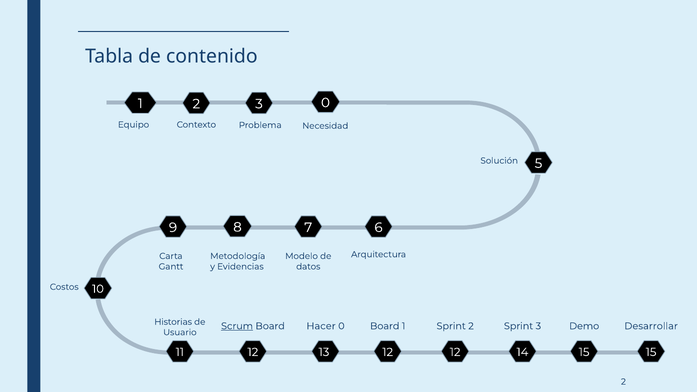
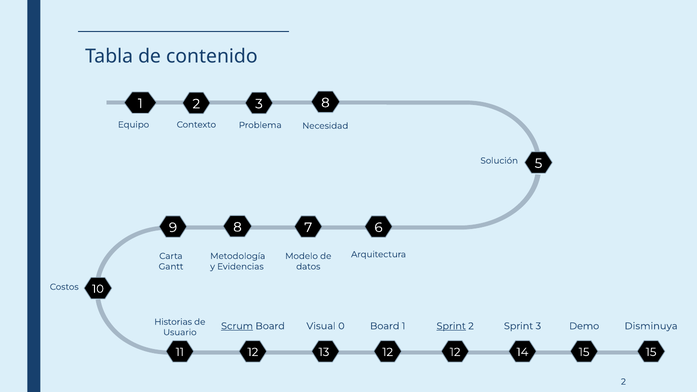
1 0: 0 -> 8
Hacer: Hacer -> Visual
Sprint at (451, 326) underline: none -> present
Desarrollar: Desarrollar -> Disminuya
